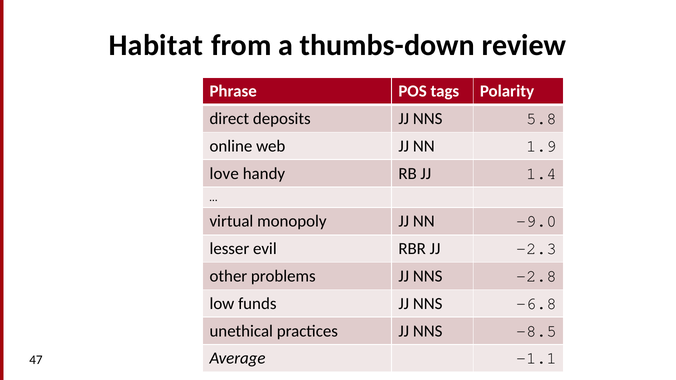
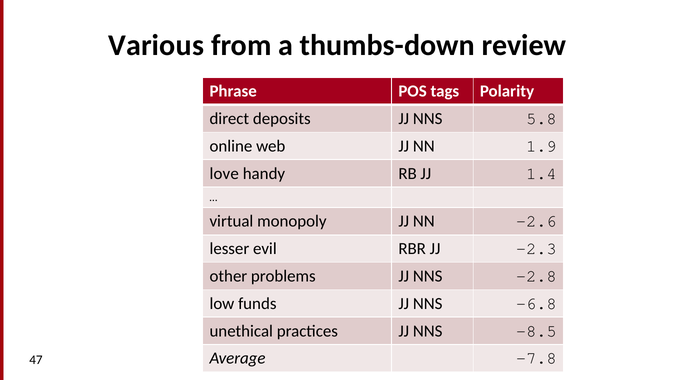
Habitat: Habitat -> Various
-9.0: -9.0 -> -2.6
-1.1: -1.1 -> -7.8
